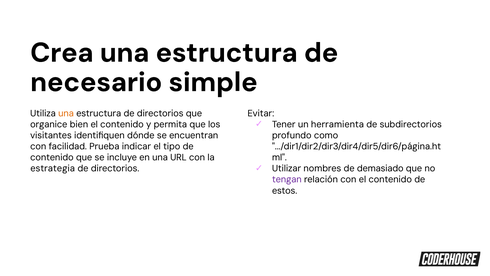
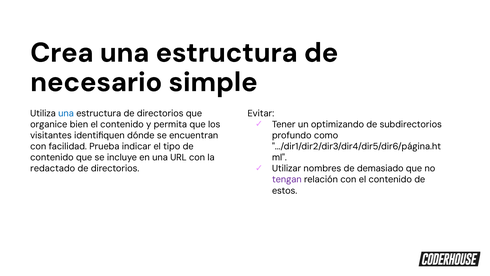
una at (66, 113) colour: orange -> blue
herramienta: herramienta -> optimizando
estrategia: estrategia -> redactado
